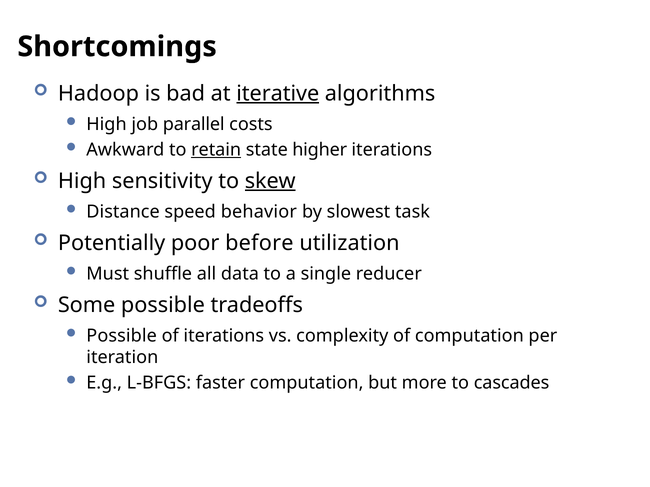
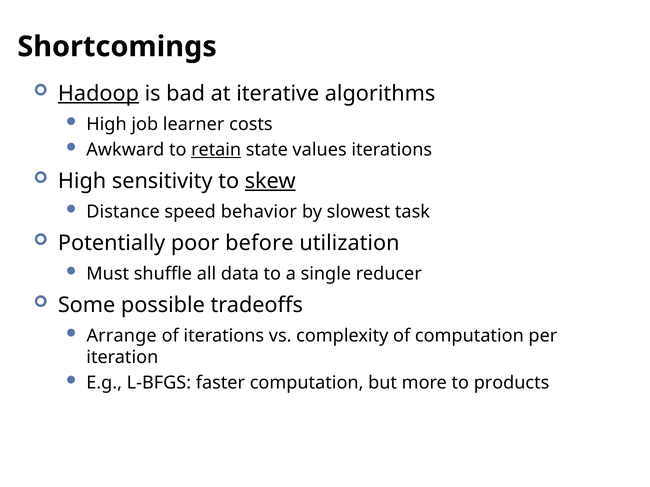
Hadoop underline: none -> present
iterative underline: present -> none
parallel: parallel -> learner
higher: higher -> values
Possible at (122, 336): Possible -> Arrange
cascades: cascades -> products
